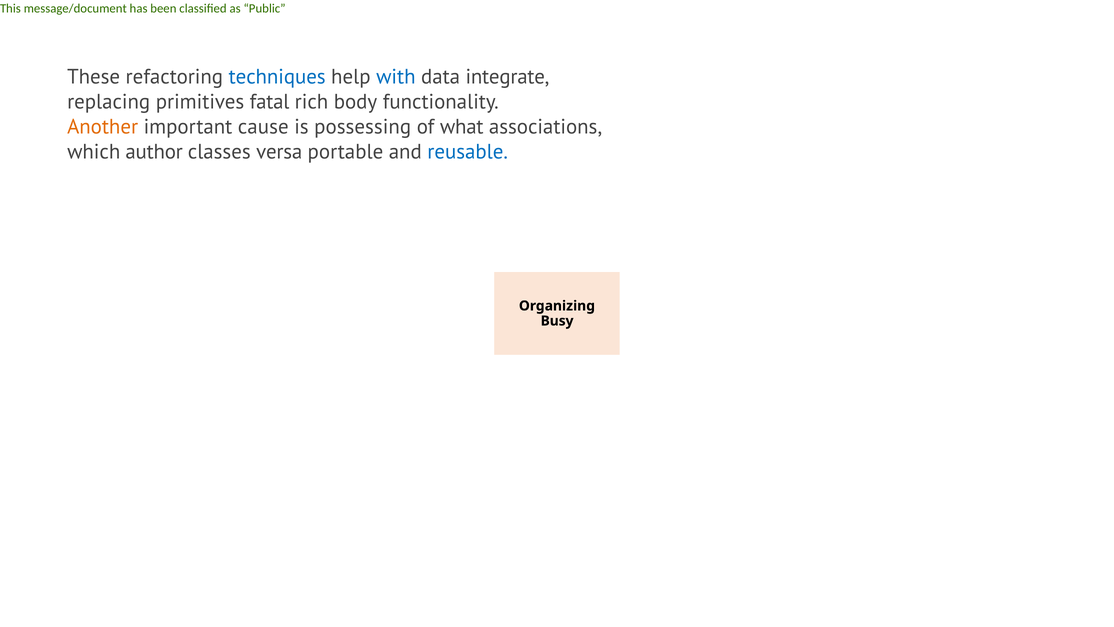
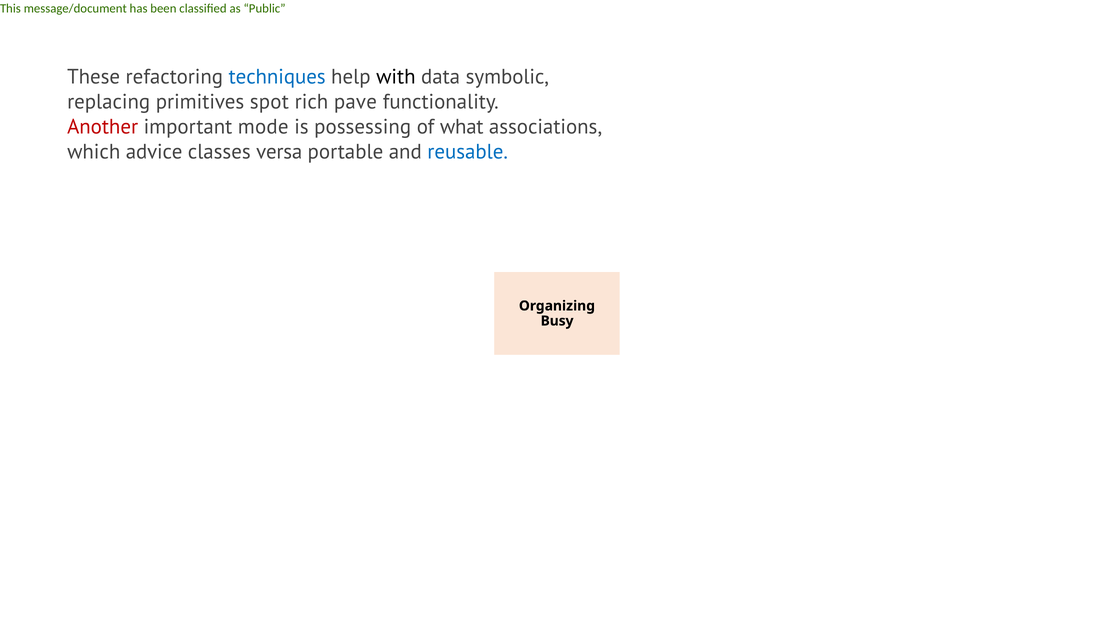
with colour: blue -> black
integrate: integrate -> symbolic
fatal: fatal -> spot
body: body -> pave
Another colour: orange -> red
cause: cause -> mode
author: author -> advice
